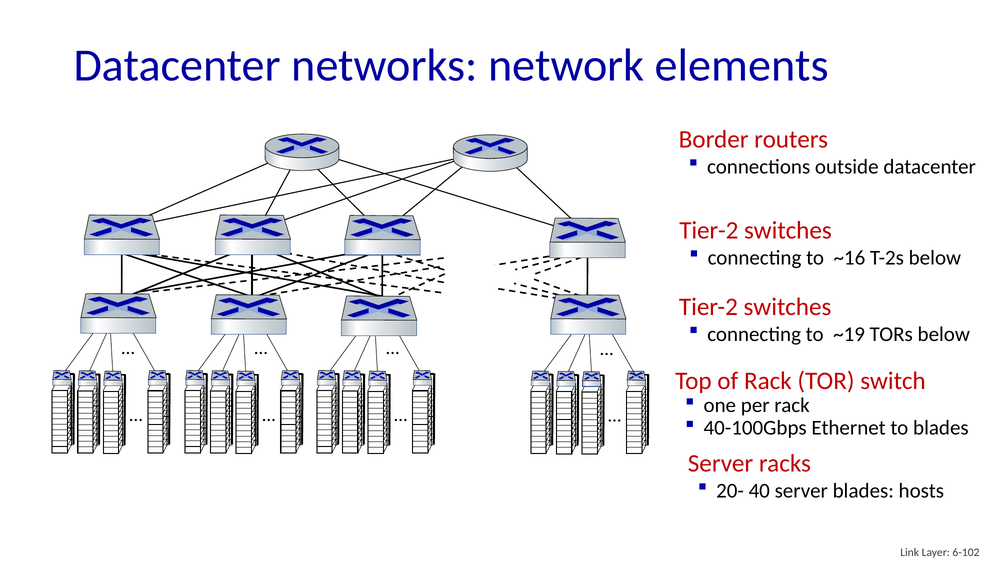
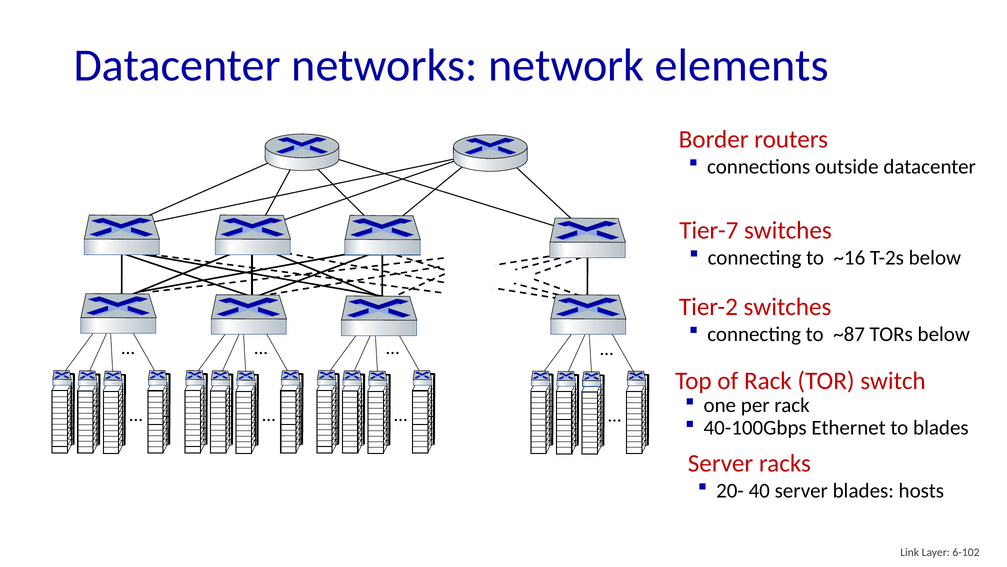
Tier-2 at (709, 230): Tier-2 -> Tier-7
~19: ~19 -> ~87
